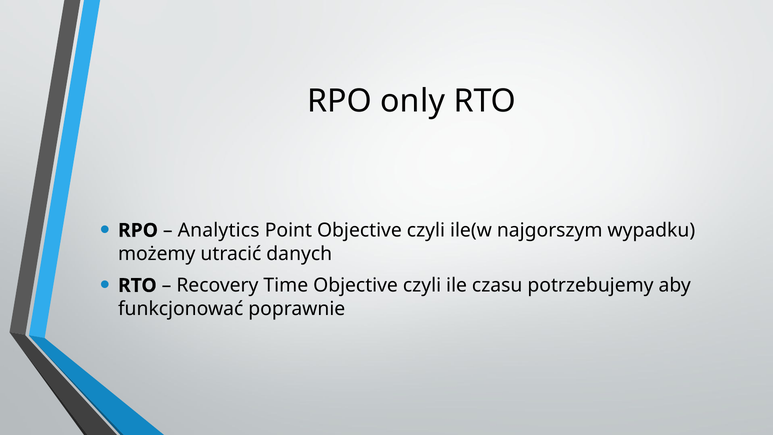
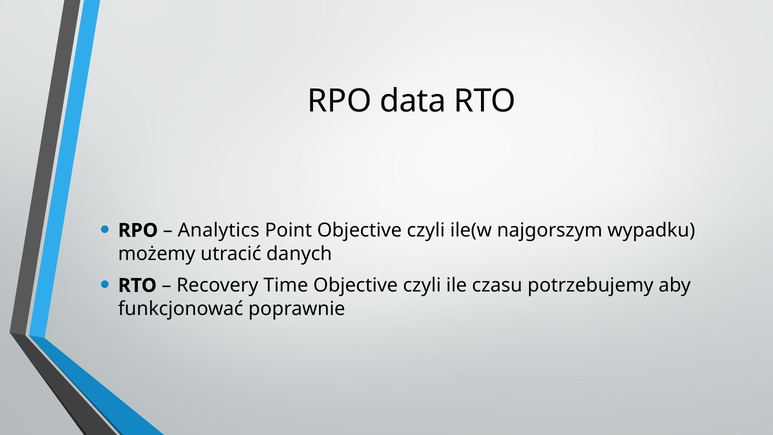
only: only -> data
